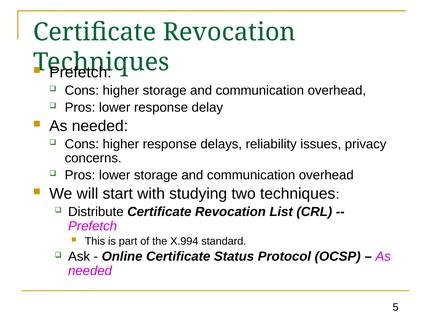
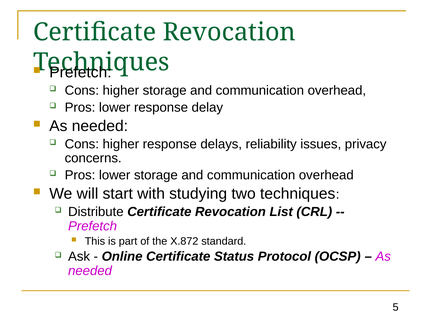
X.994: X.994 -> X.872
